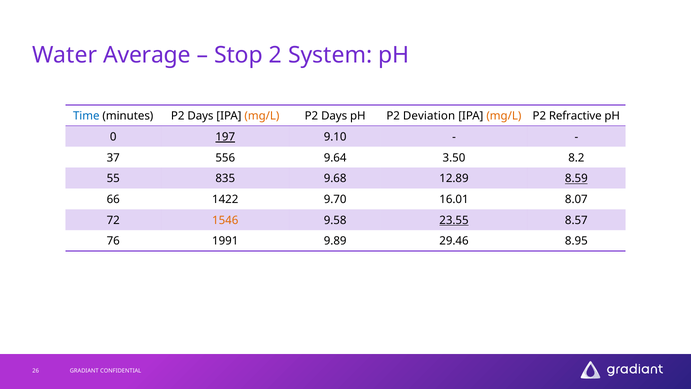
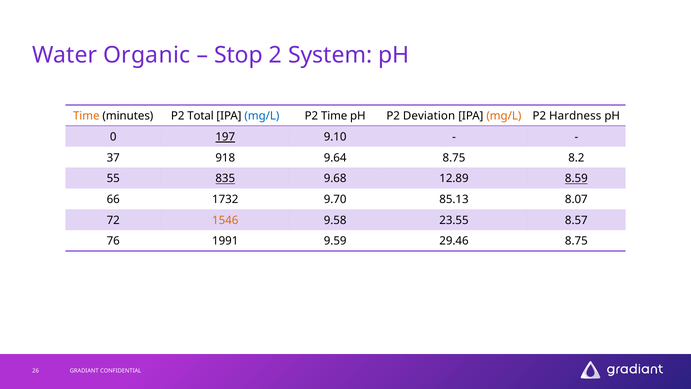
Average: Average -> Organic
Time at (86, 116) colour: blue -> orange
minutes P2 Days: Days -> Total
mg/L at (262, 116) colour: orange -> blue
Days at (334, 116): Days -> Time
Refractive: Refractive -> Hardness
556: 556 -> 918
9.64 3.50: 3.50 -> 8.75
835 underline: none -> present
1422: 1422 -> 1732
16.01: 16.01 -> 85.13
23.55 underline: present -> none
9.89: 9.89 -> 9.59
29.46 8.95: 8.95 -> 8.75
